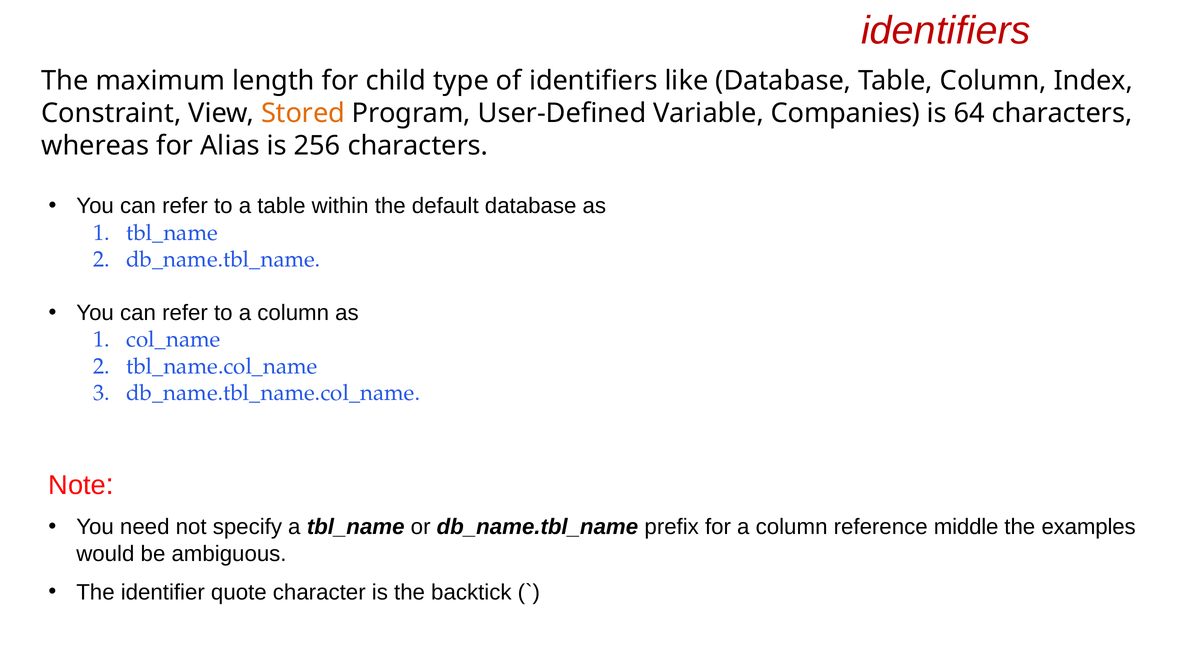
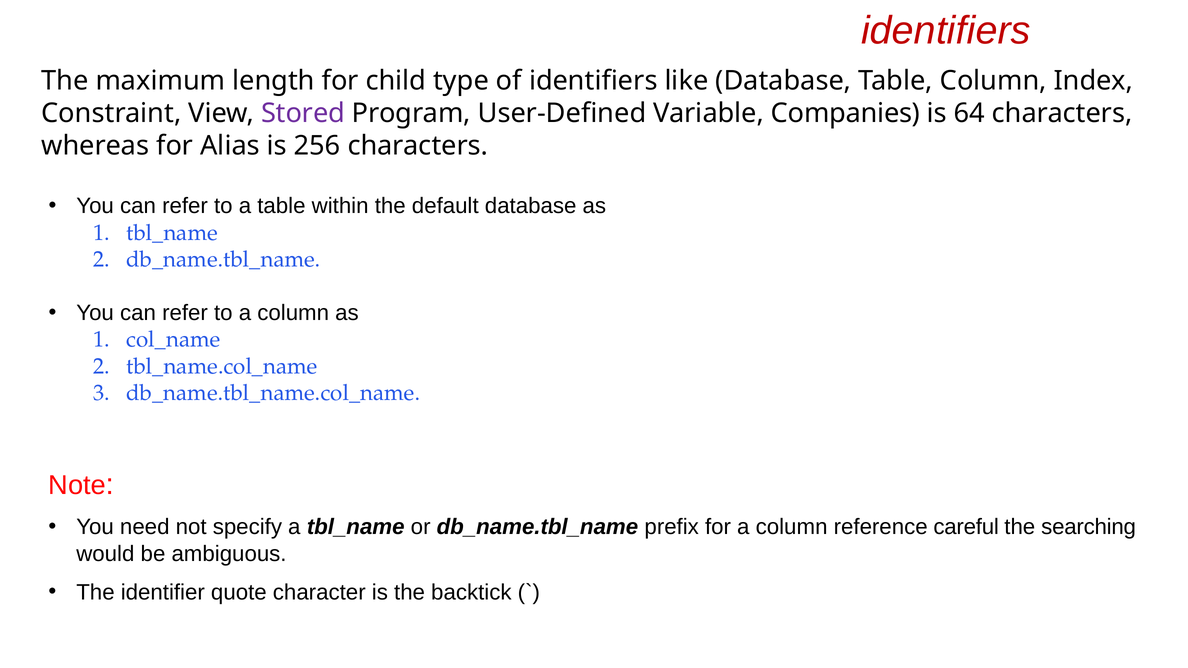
Stored colour: orange -> purple
middle: middle -> careful
examples: examples -> searching
